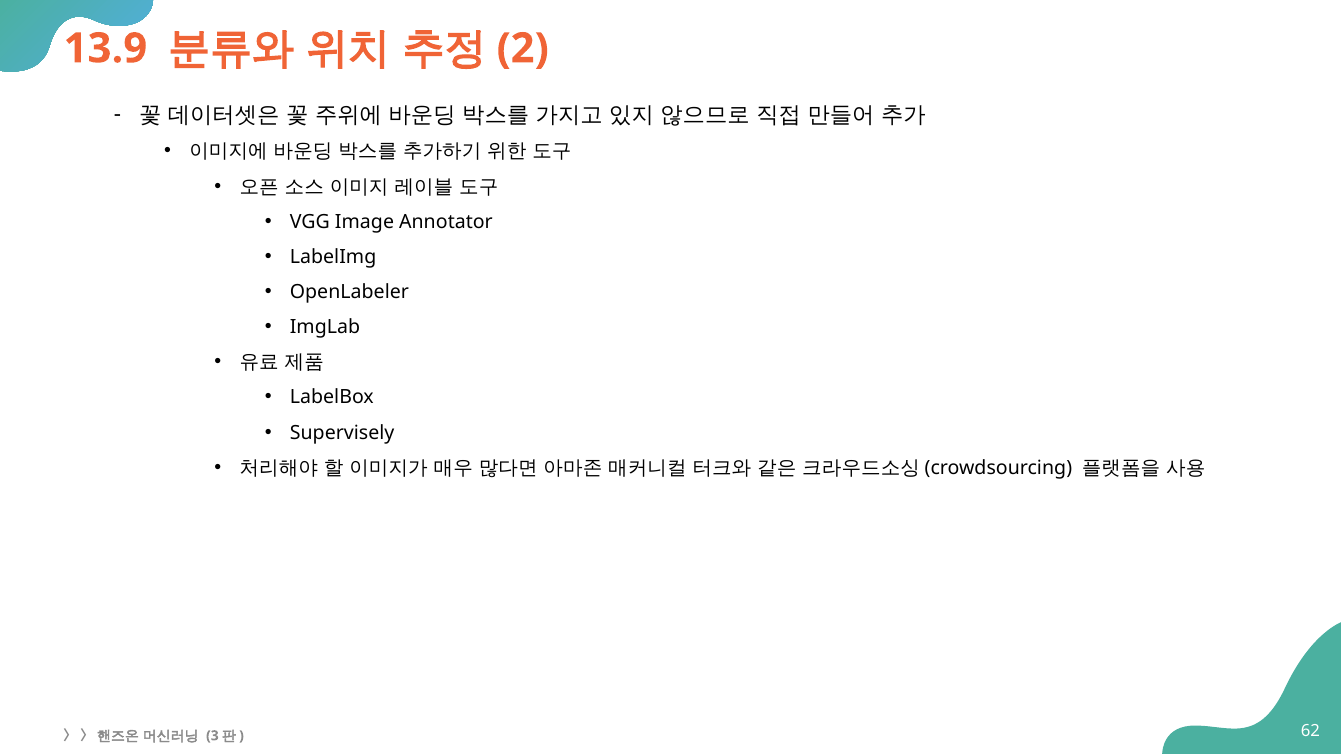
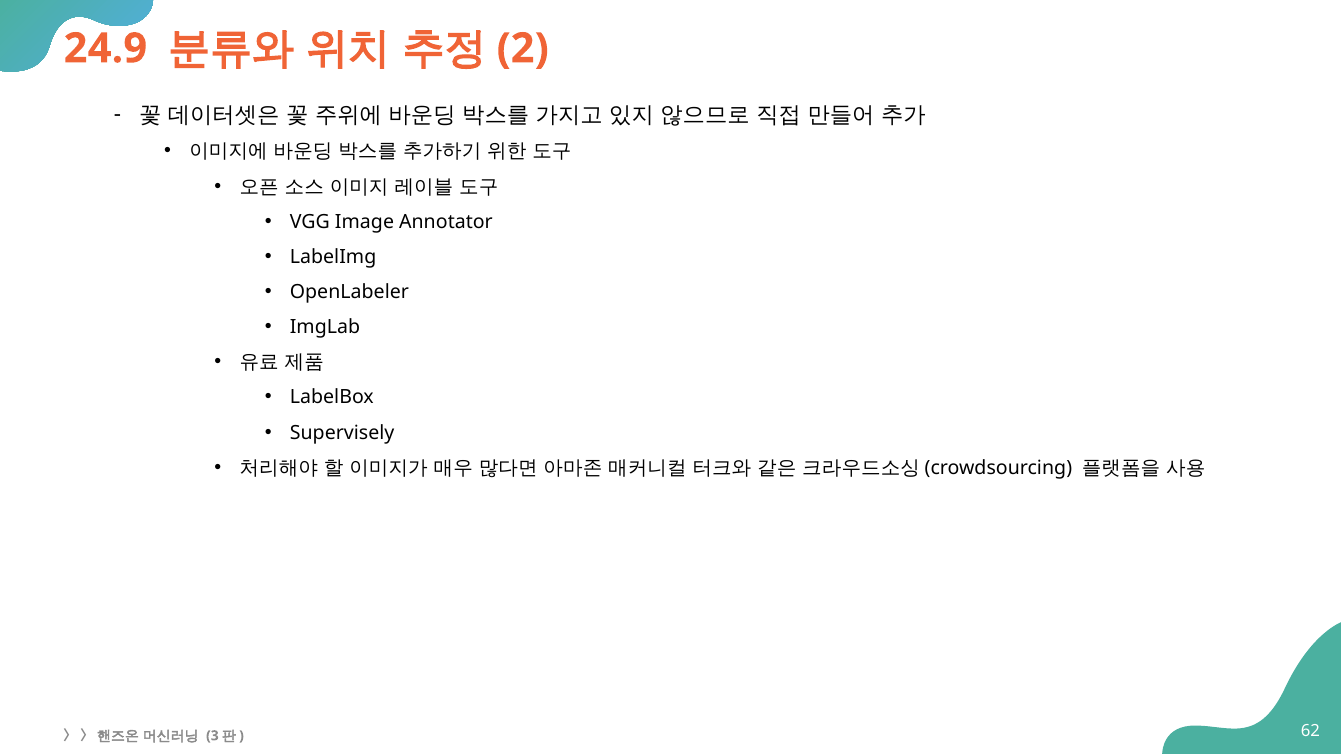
13.9: 13.9 -> 24.9
